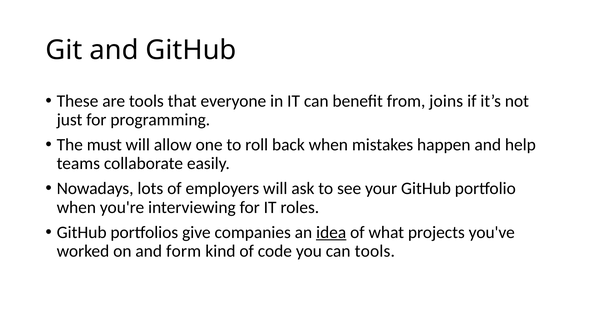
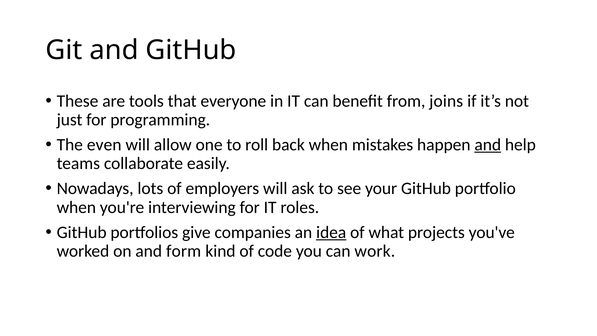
must: must -> even
and at (488, 145) underline: none -> present
can tools: tools -> work
